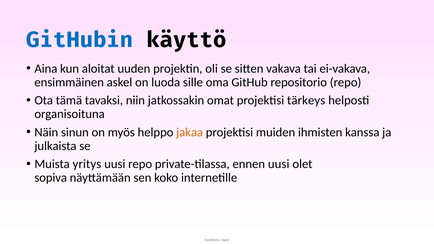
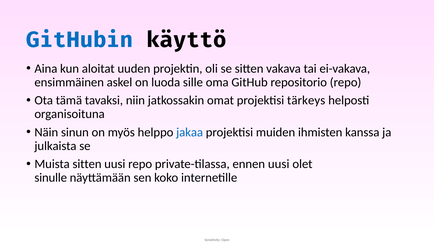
jakaa colour: orange -> blue
Muista yritys: yritys -> sitten
sopiva: sopiva -> sinulle
